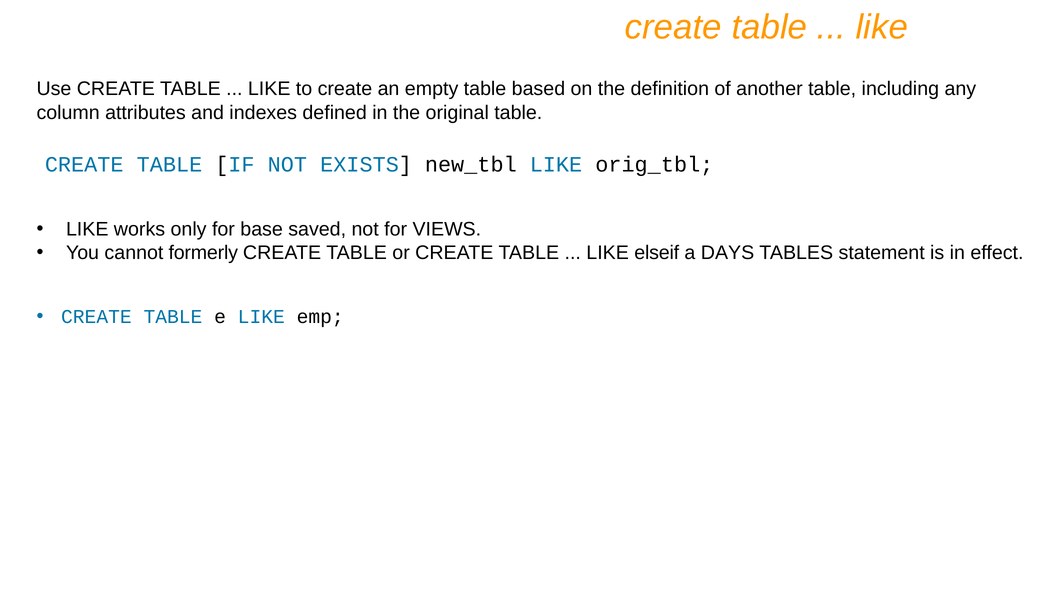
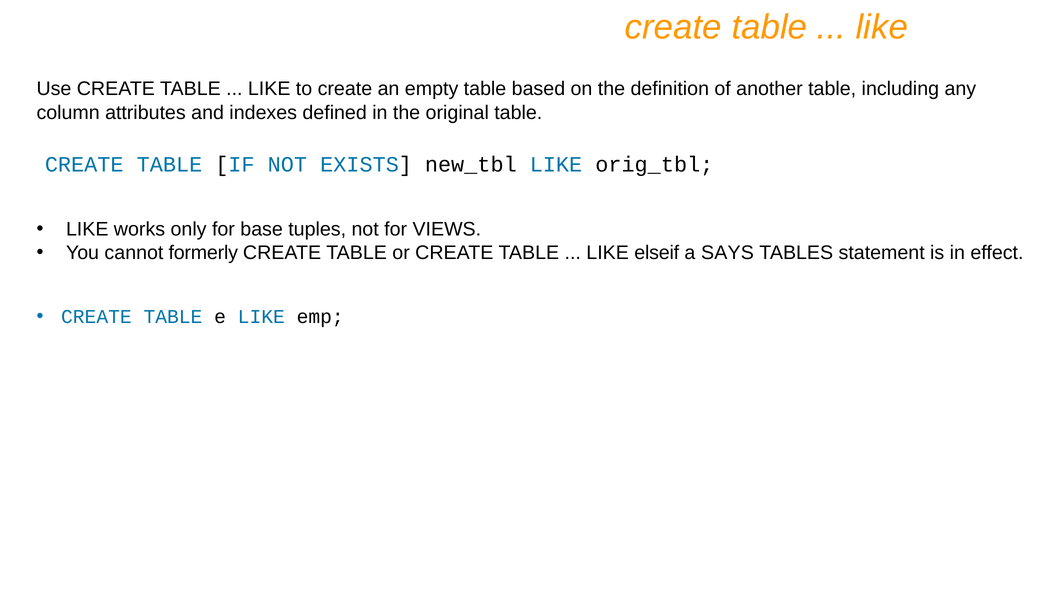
saved: saved -> tuples
DAYS: DAYS -> SAYS
